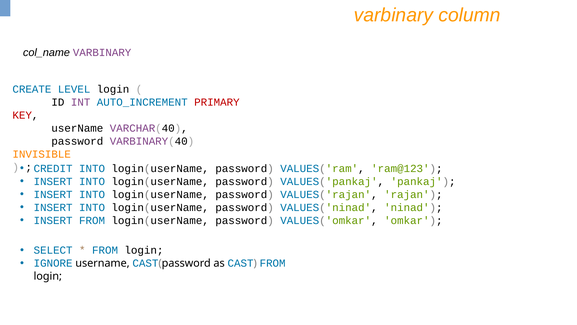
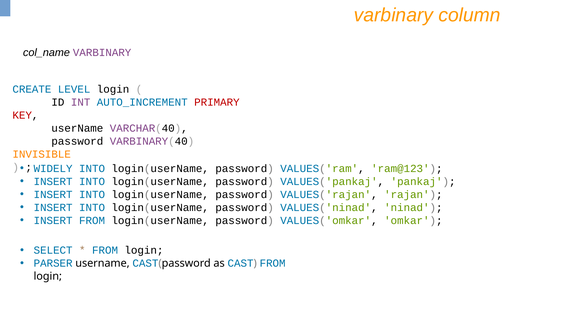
CREDIT: CREDIT -> WIDELY
IGNORE: IGNORE -> PARSER
